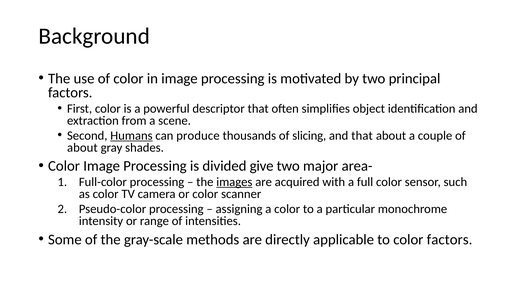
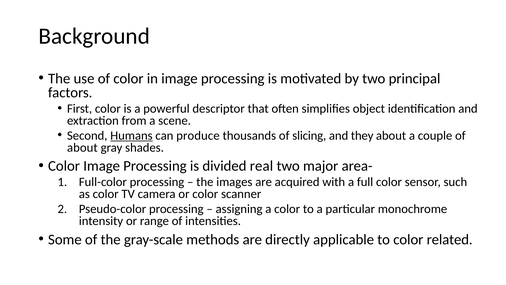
and that: that -> they
give: give -> real
images underline: present -> none
color factors: factors -> related
